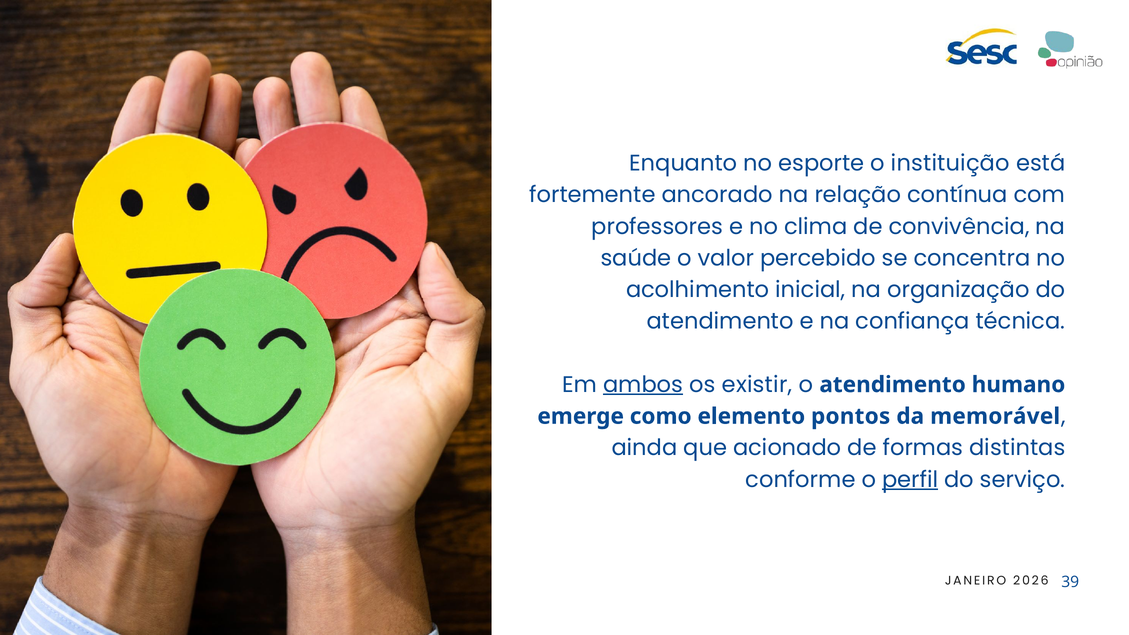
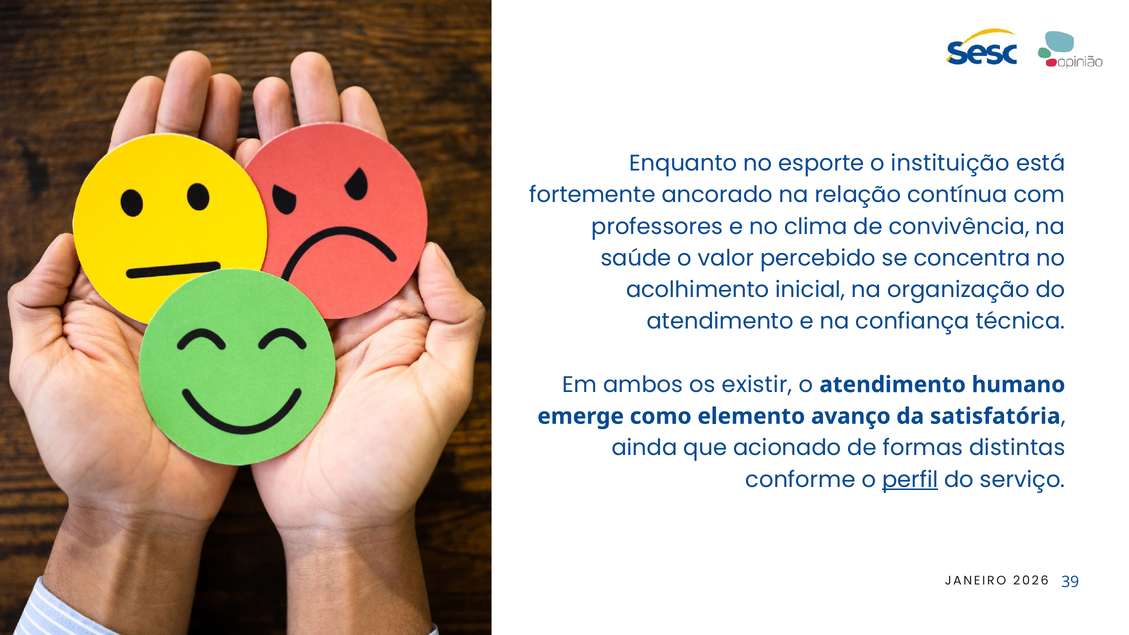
ambos underline: present -> none
pontos: pontos -> avanço
memorável: memorável -> satisfatória
